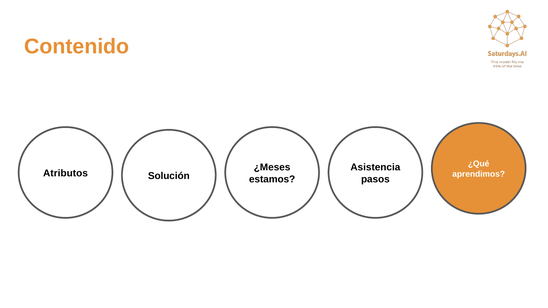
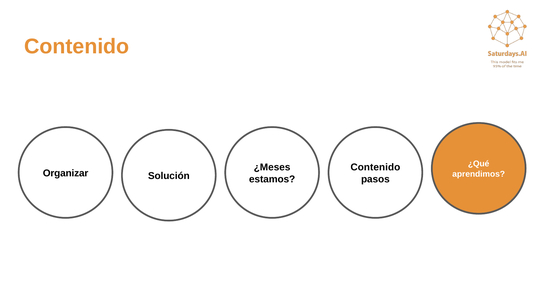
Asistencia at (375, 167): Asistencia -> Contenido
Atributos: Atributos -> Organizar
